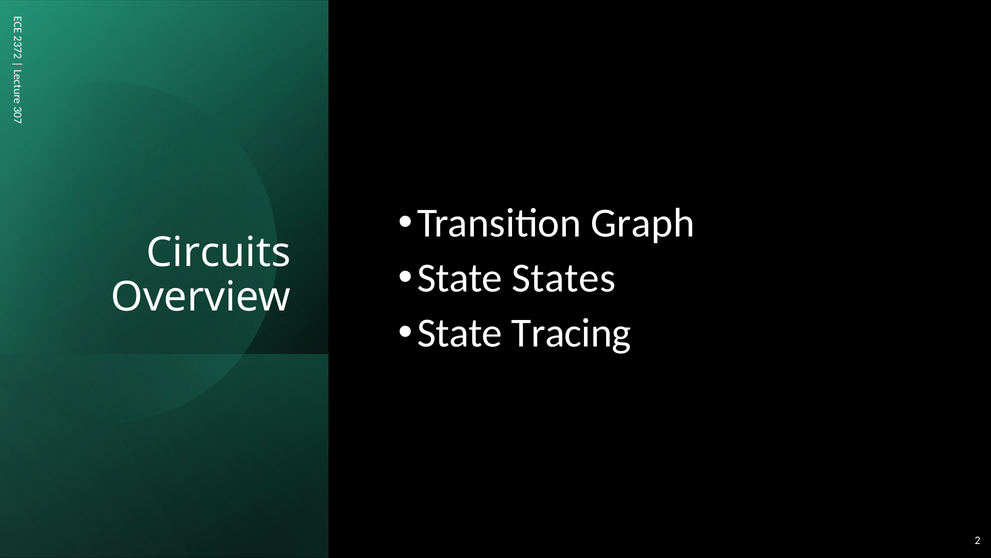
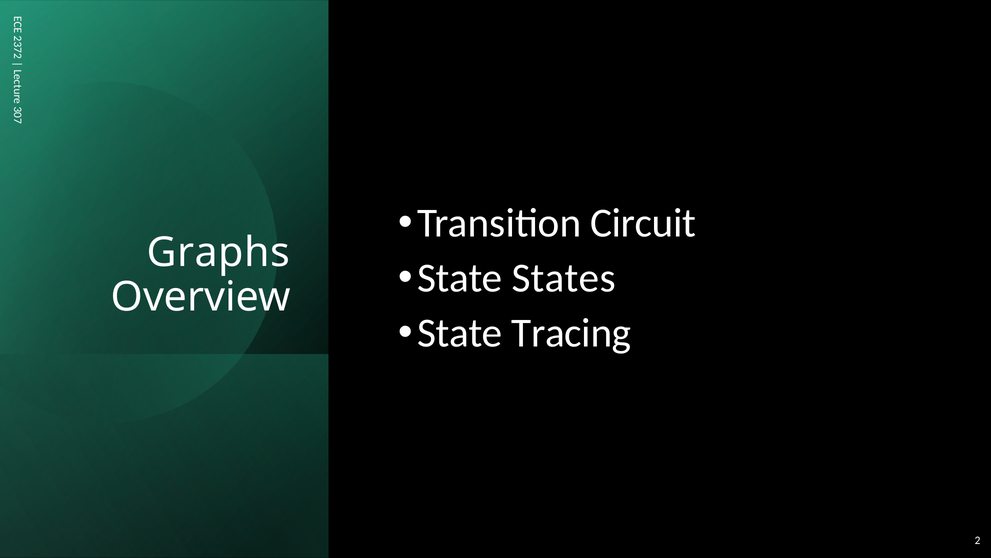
Graph: Graph -> Circuit
Circuits: Circuits -> Graphs
